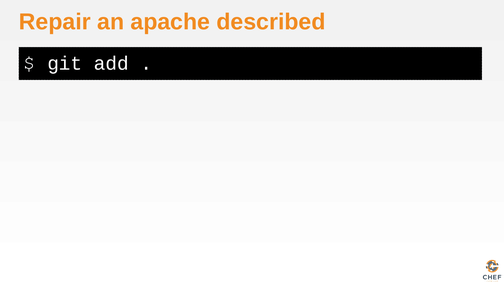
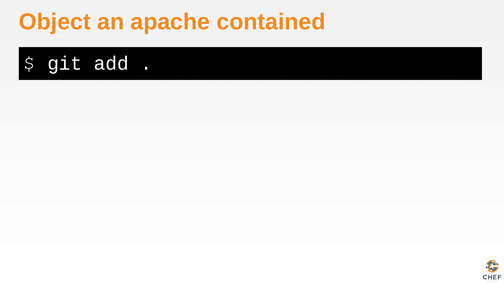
Repair: Repair -> Object
described: described -> contained
